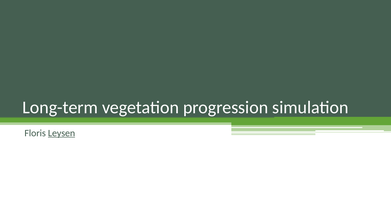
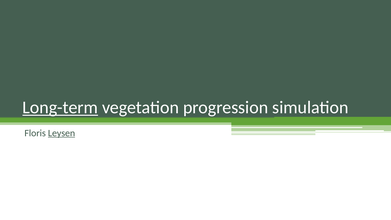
Long-term underline: none -> present
